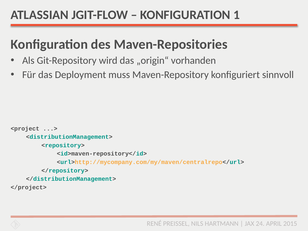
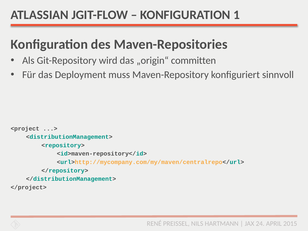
vorhanden: vorhanden -> committen
